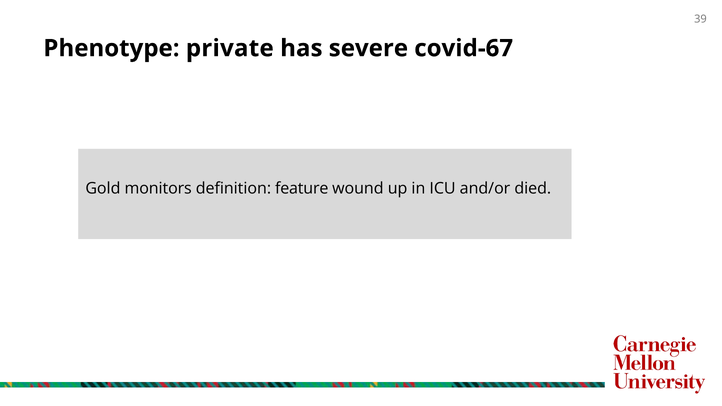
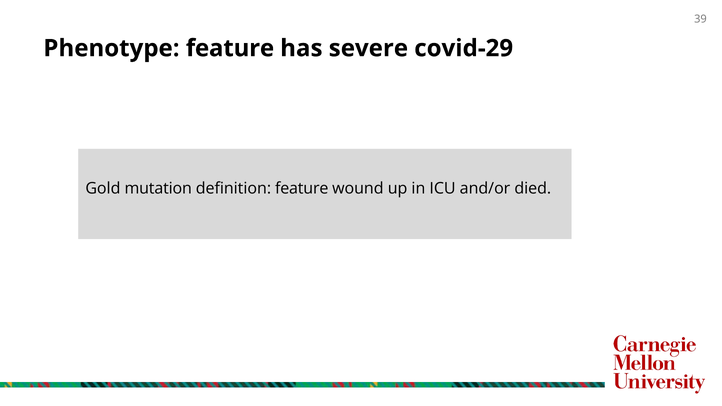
Phenotype private: private -> feature
covid-67: covid-67 -> covid-29
monitors: monitors -> mutation
